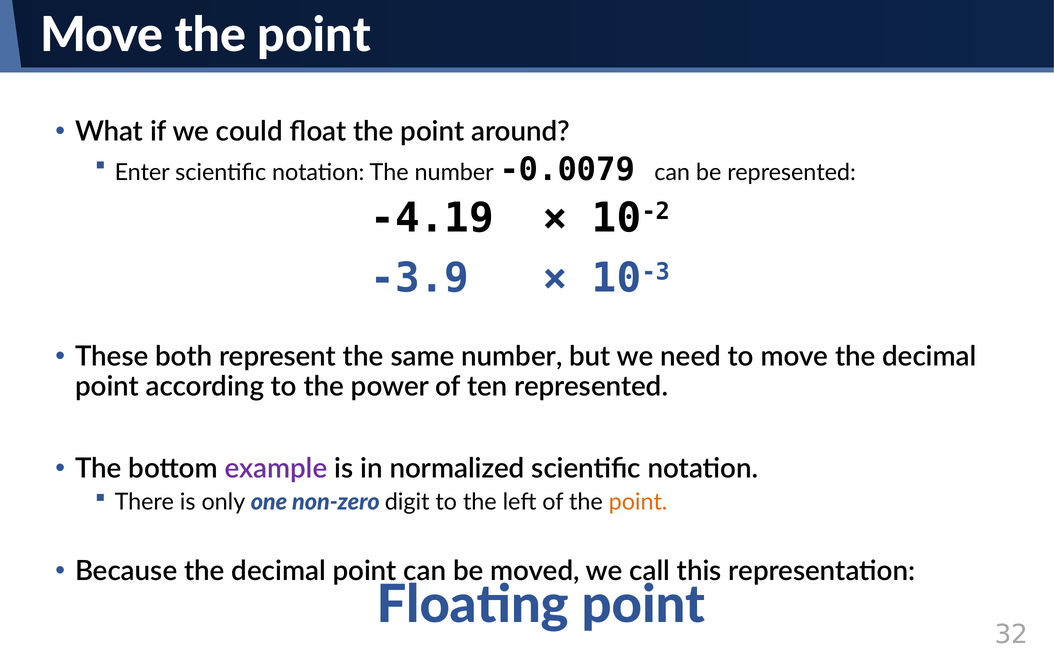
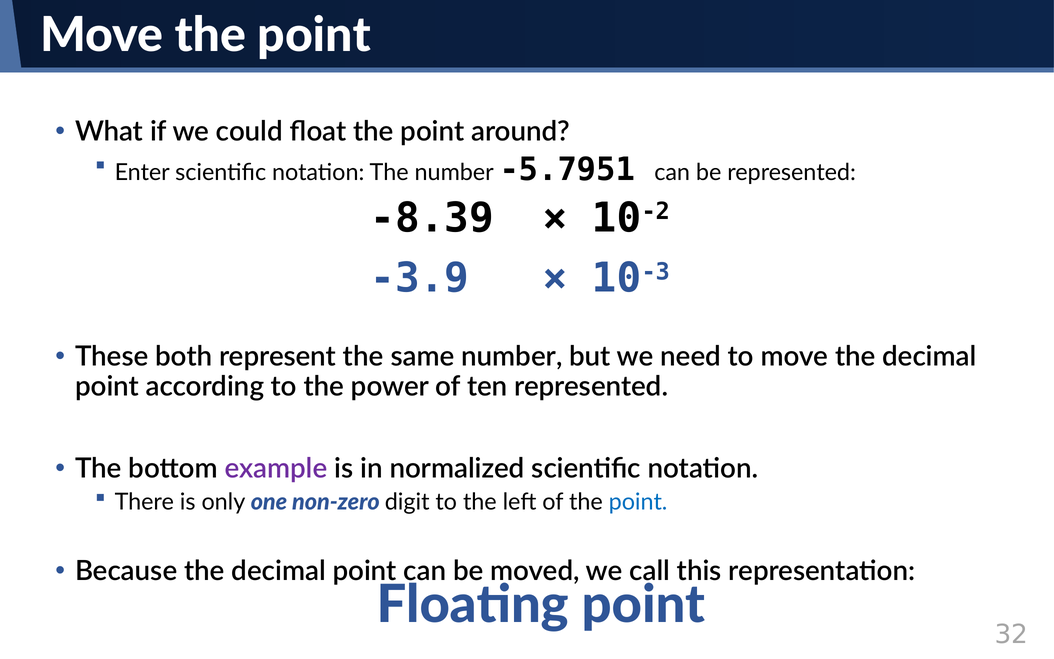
-0.0079: -0.0079 -> -5.7951
-4.19: -4.19 -> -8.39
point at (638, 502) colour: orange -> blue
